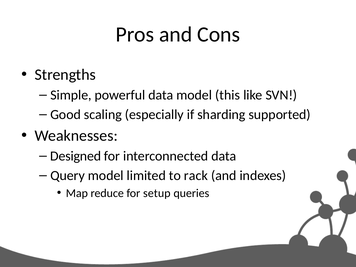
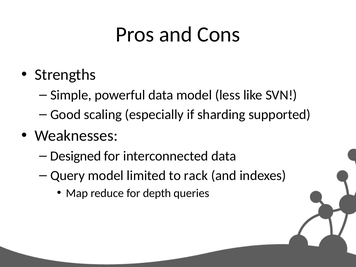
this: this -> less
setup: setup -> depth
